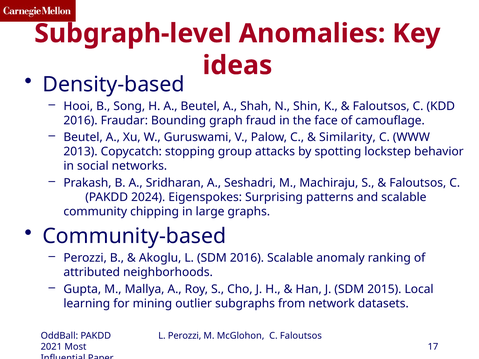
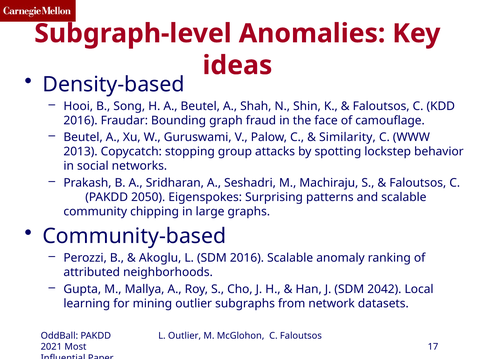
2024: 2024 -> 2050
2015: 2015 -> 2042
L Perozzi: Perozzi -> Outlier
